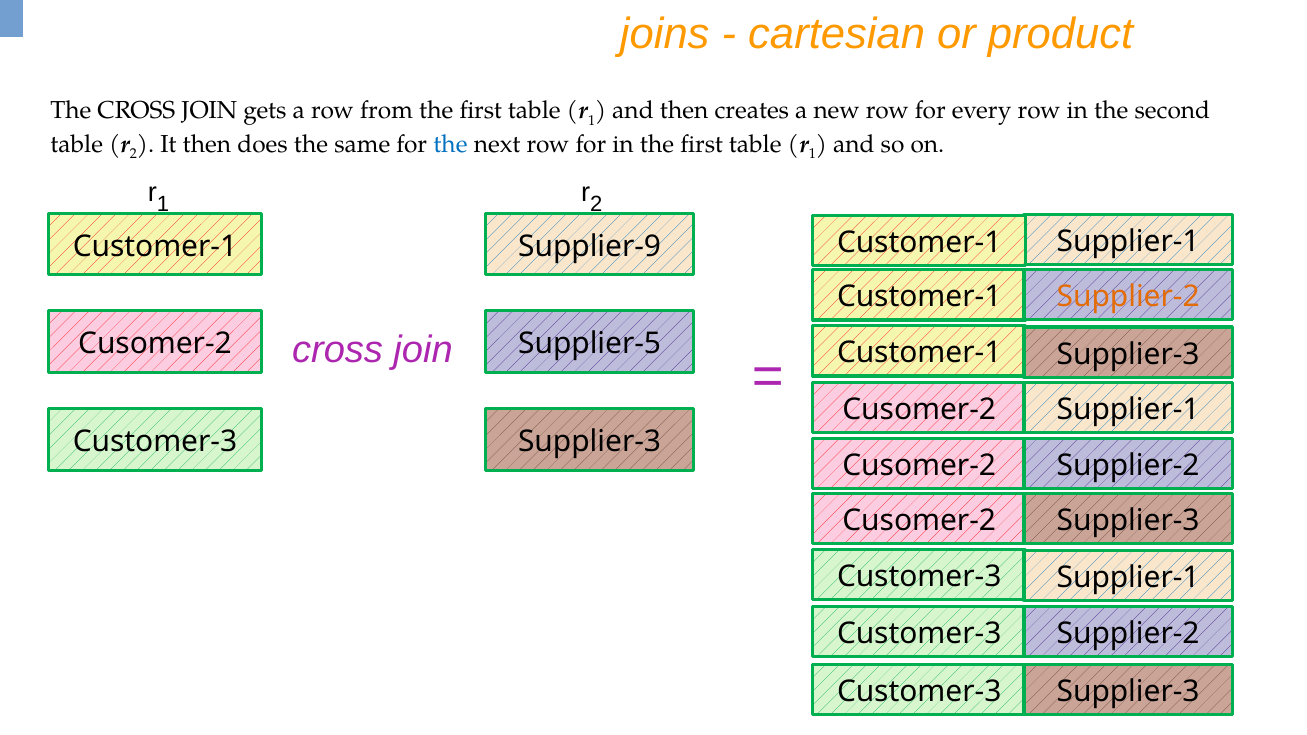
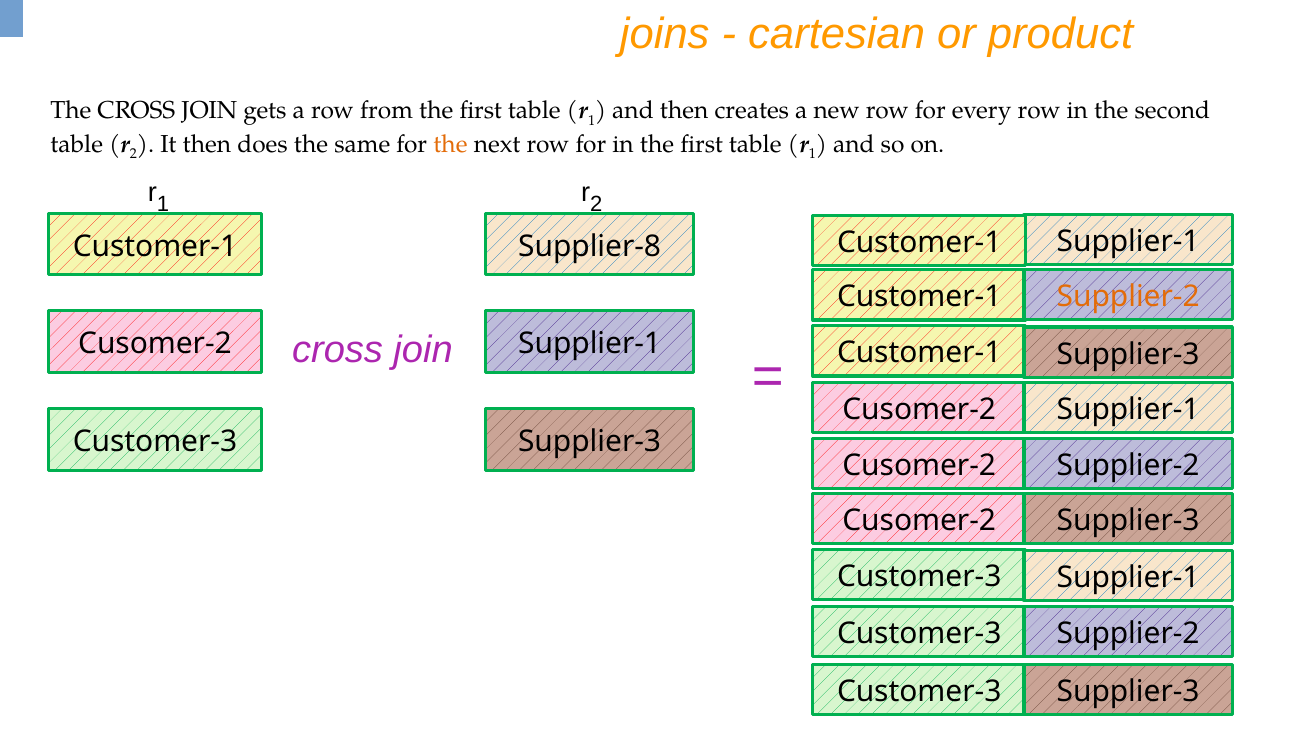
the at (450, 144) colour: blue -> orange
Supplier-9: Supplier-9 -> Supplier-8
Supplier-5 at (590, 344): Supplier-5 -> Supplier-1
